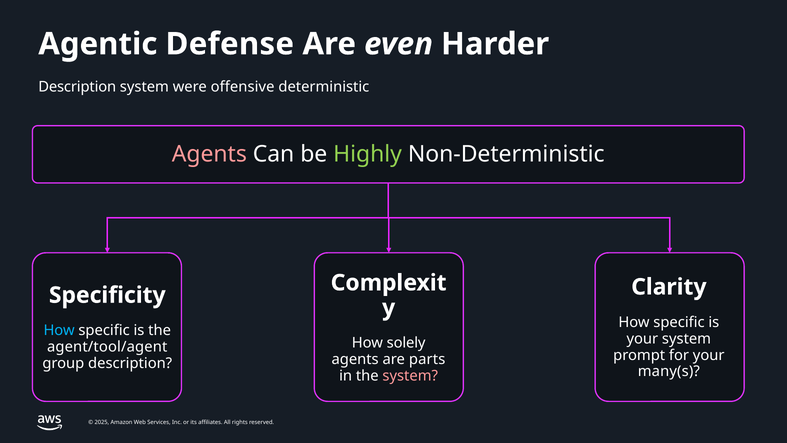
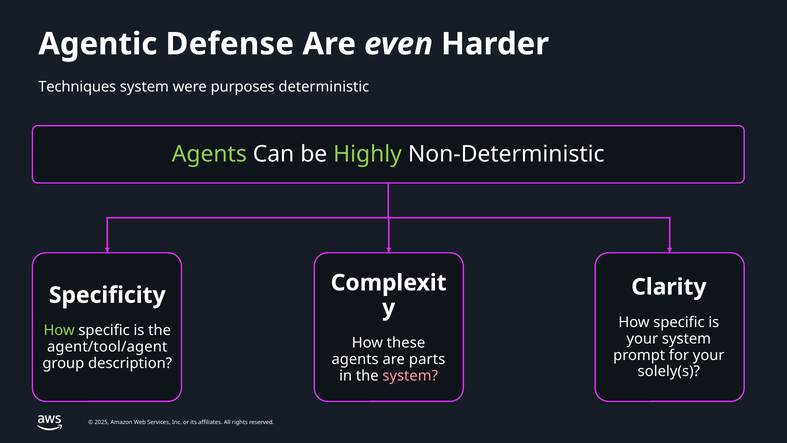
Description at (77, 87): Description -> Techniques
offensive: offensive -> purposes
Agents at (209, 154) colour: pink -> light green
How at (59, 330) colour: light blue -> light green
solely: solely -> these
many(s: many(s -> solely(s
